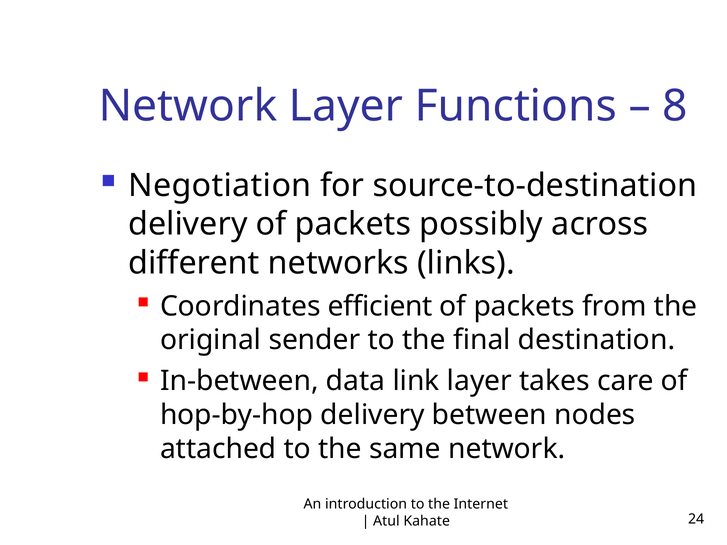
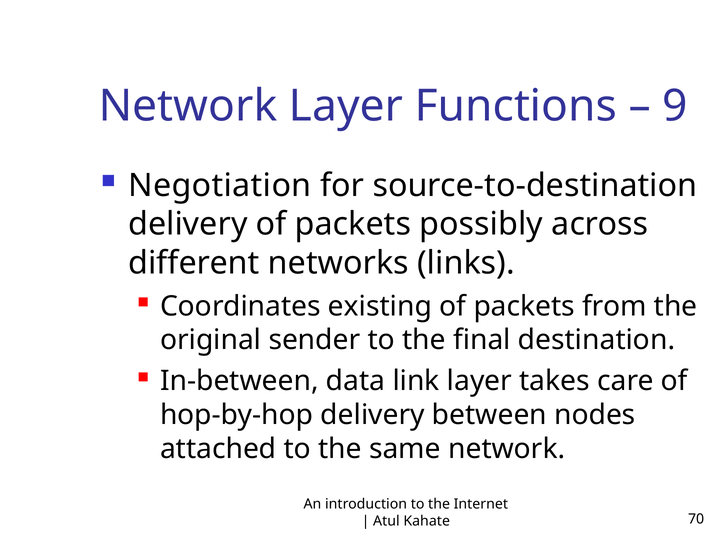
8: 8 -> 9
efficient: efficient -> existing
24: 24 -> 70
